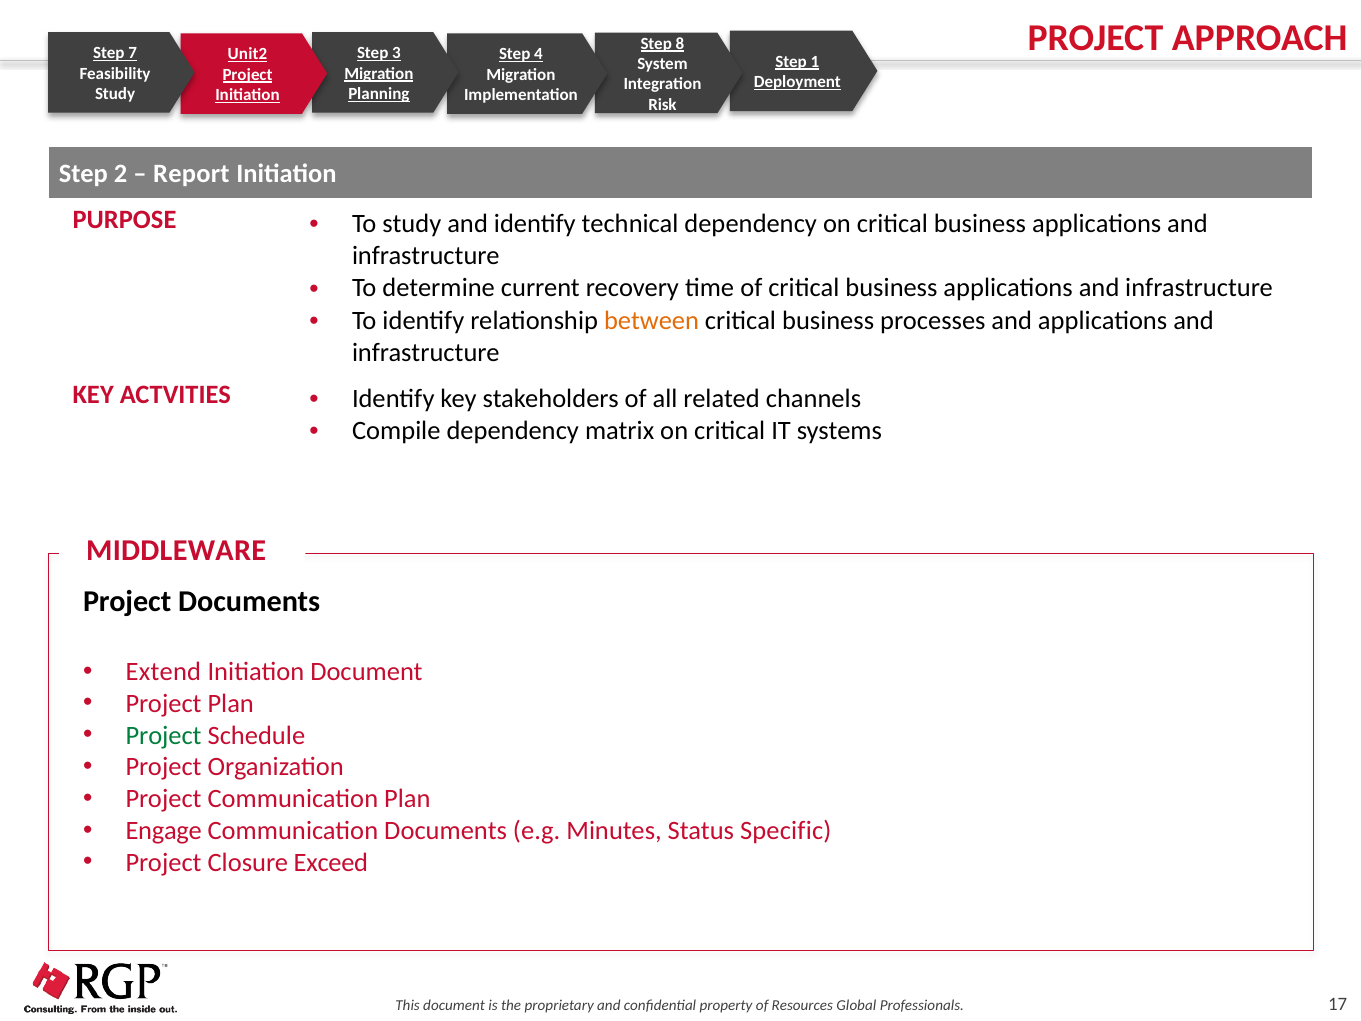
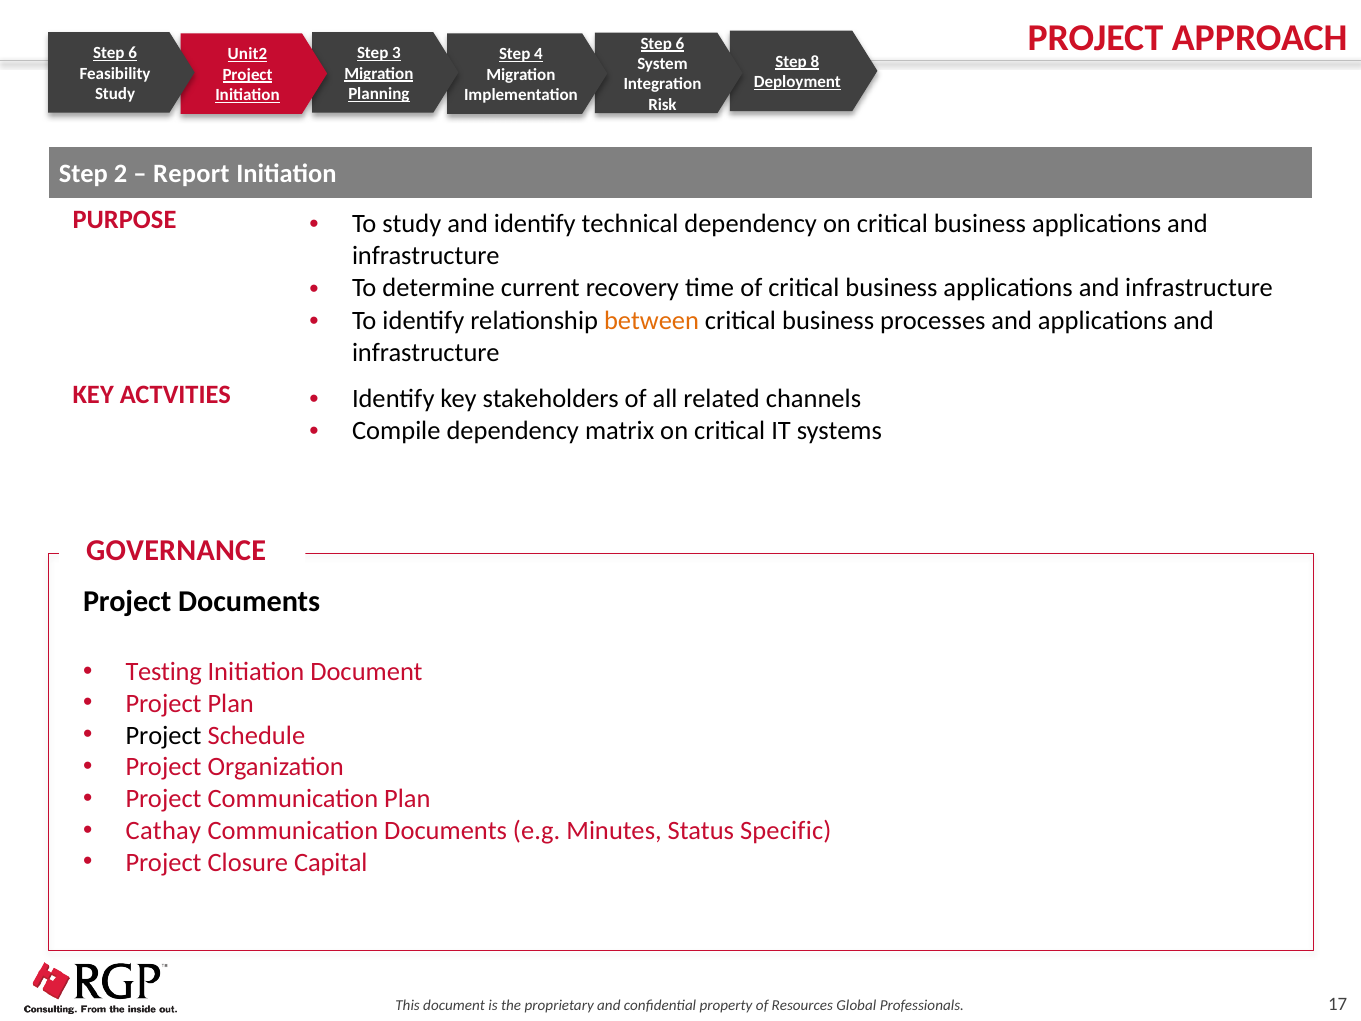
8 at (680, 43): 8 -> 6
7 at (133, 53): 7 -> 6
1: 1 -> 8
MIDDLEWARE: MIDDLEWARE -> GOVERNANCE
Extend: Extend -> Testing
Project at (164, 735) colour: green -> black
Engage: Engage -> Cathay
Exceed: Exceed -> Capital
